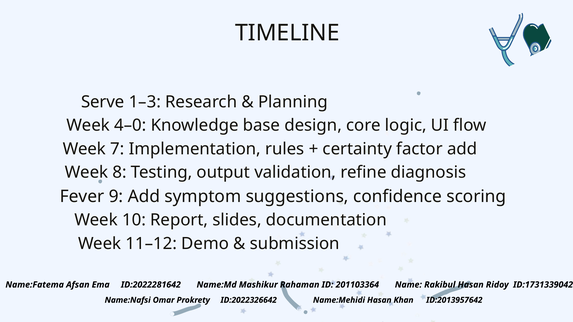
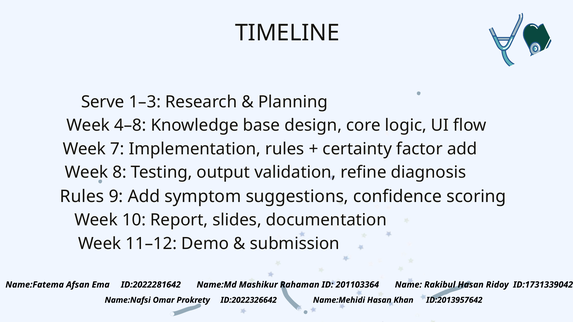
4–0: 4–0 -> 4–8
Fever at (82, 197): Fever -> Rules
